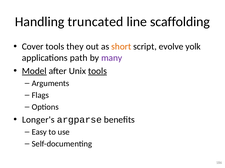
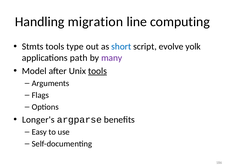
truncated: truncated -> migration
scaffolding: scaffolding -> computing
Cover: Cover -> Stmts
they: they -> type
short colour: orange -> blue
Model underline: present -> none
